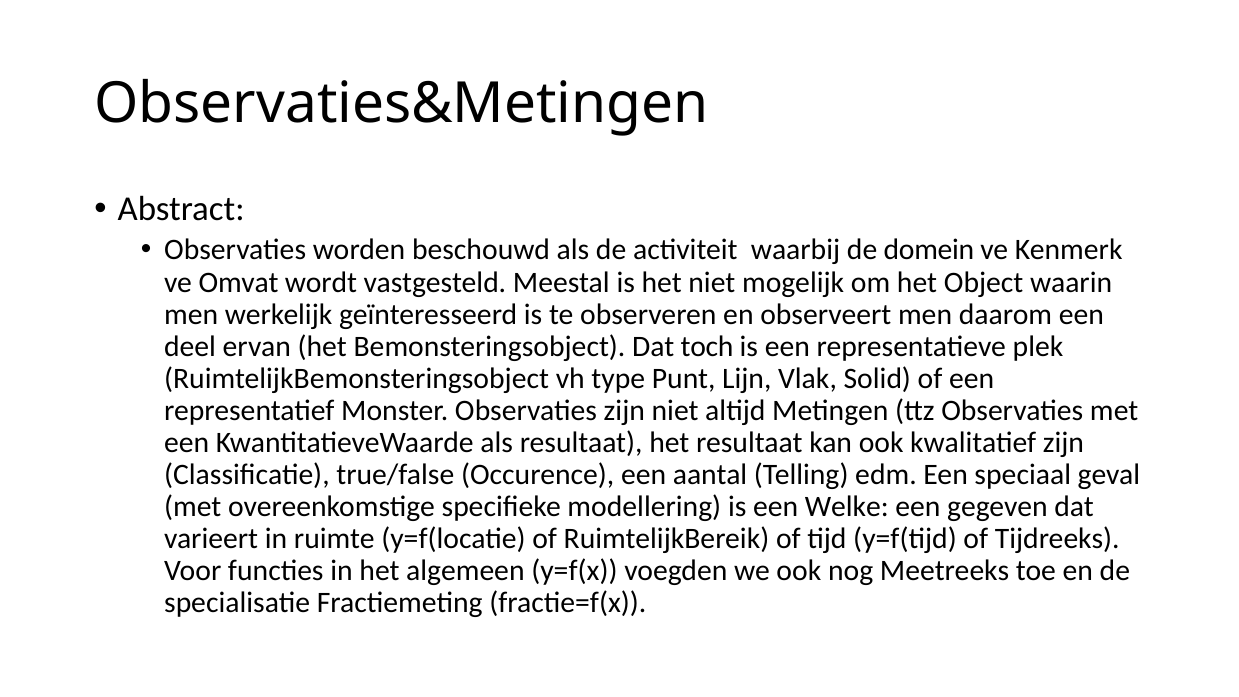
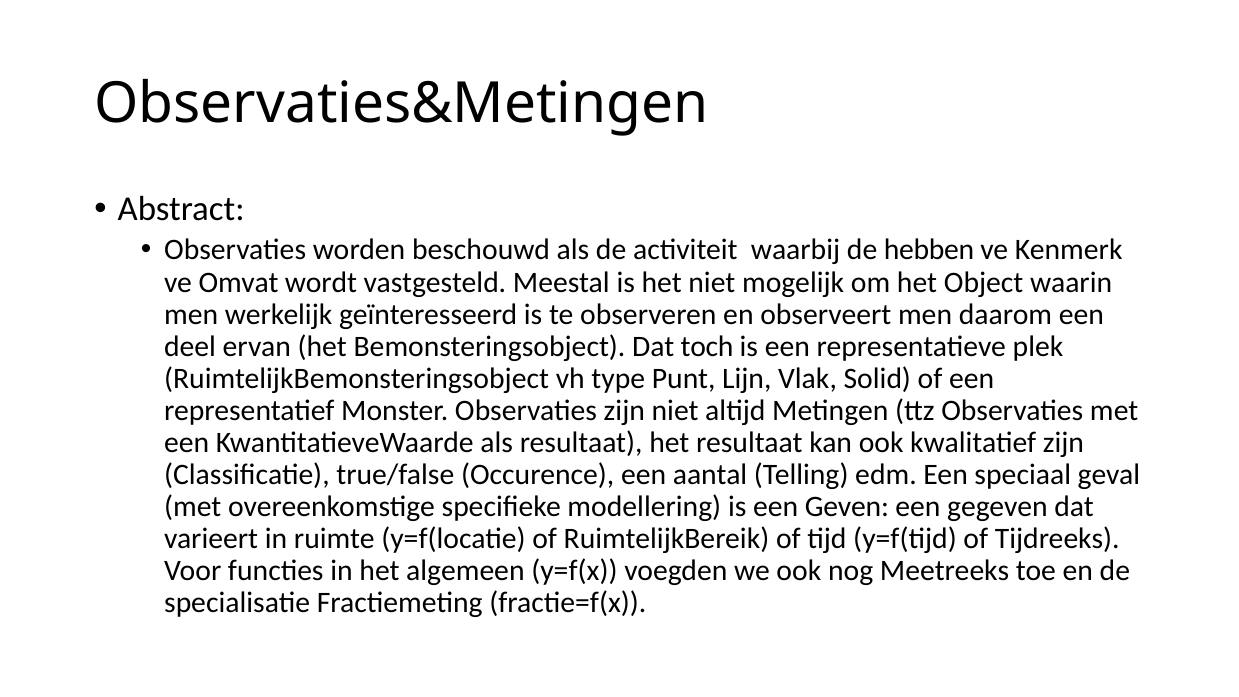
domein: domein -> hebben
Welke: Welke -> Geven
